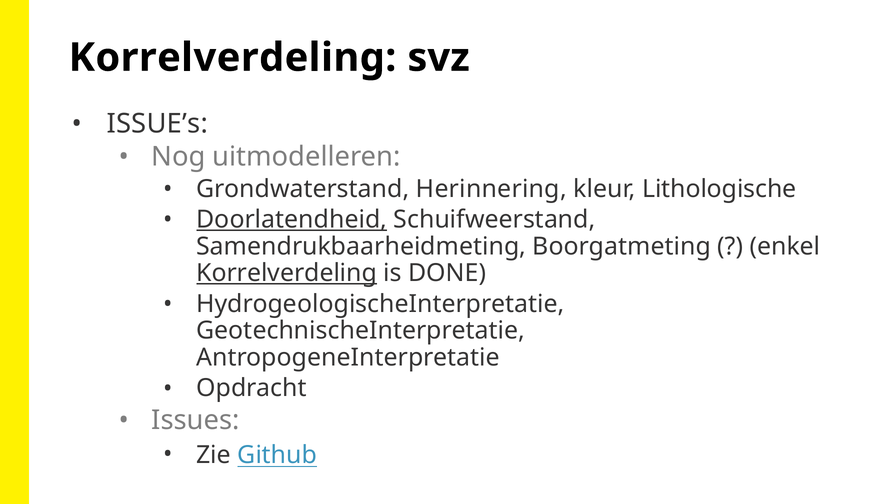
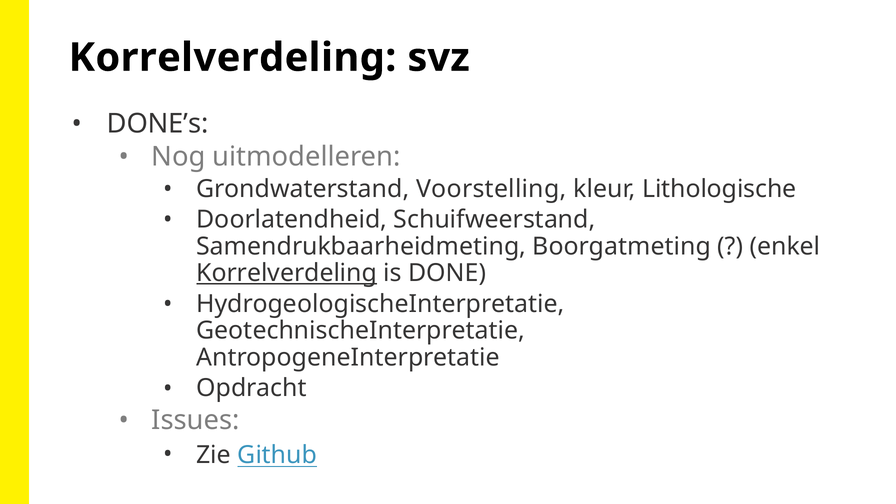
ISSUE’s: ISSUE’s -> DONE’s
Herinnering: Herinnering -> Voorstelling
Doorlatendheid underline: present -> none
